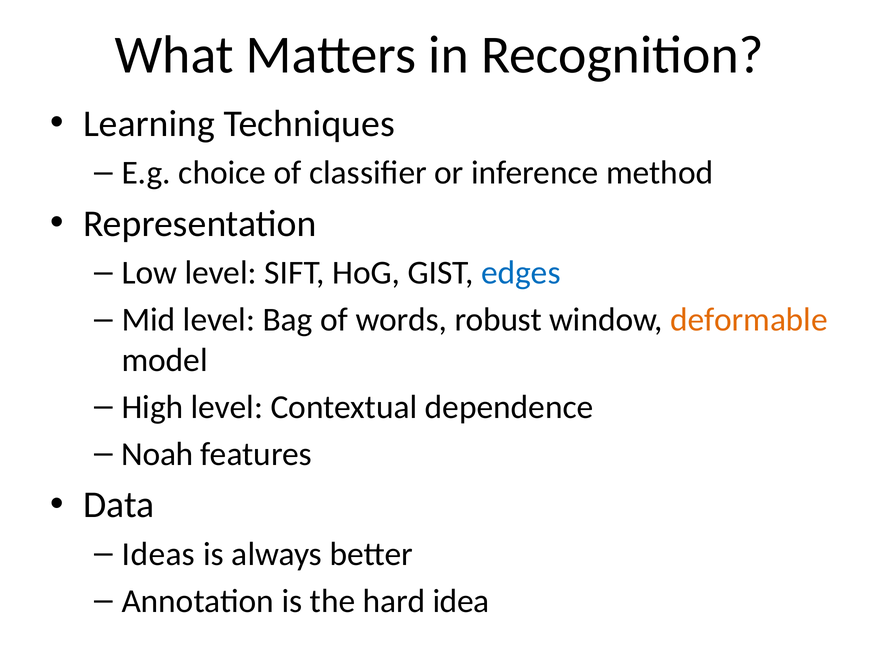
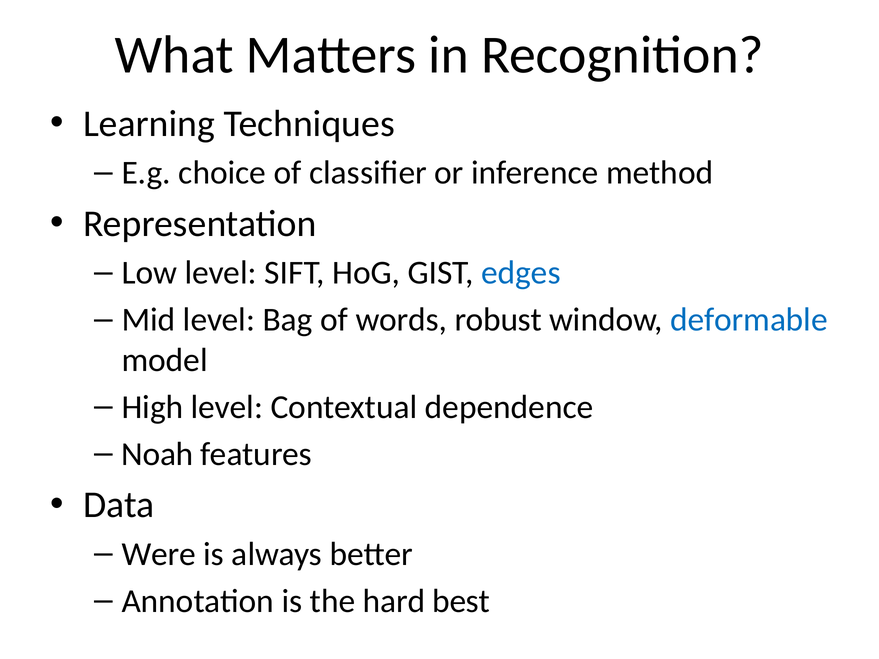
deformable colour: orange -> blue
Ideas: Ideas -> Were
idea: idea -> best
